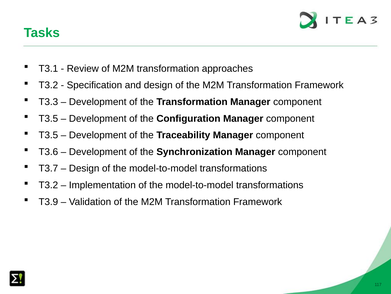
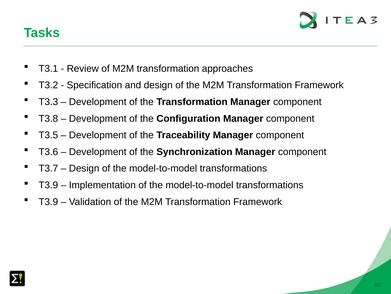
T3.5 at (48, 118): T3.5 -> T3.8
T3.2 at (48, 185): T3.2 -> T3.9
